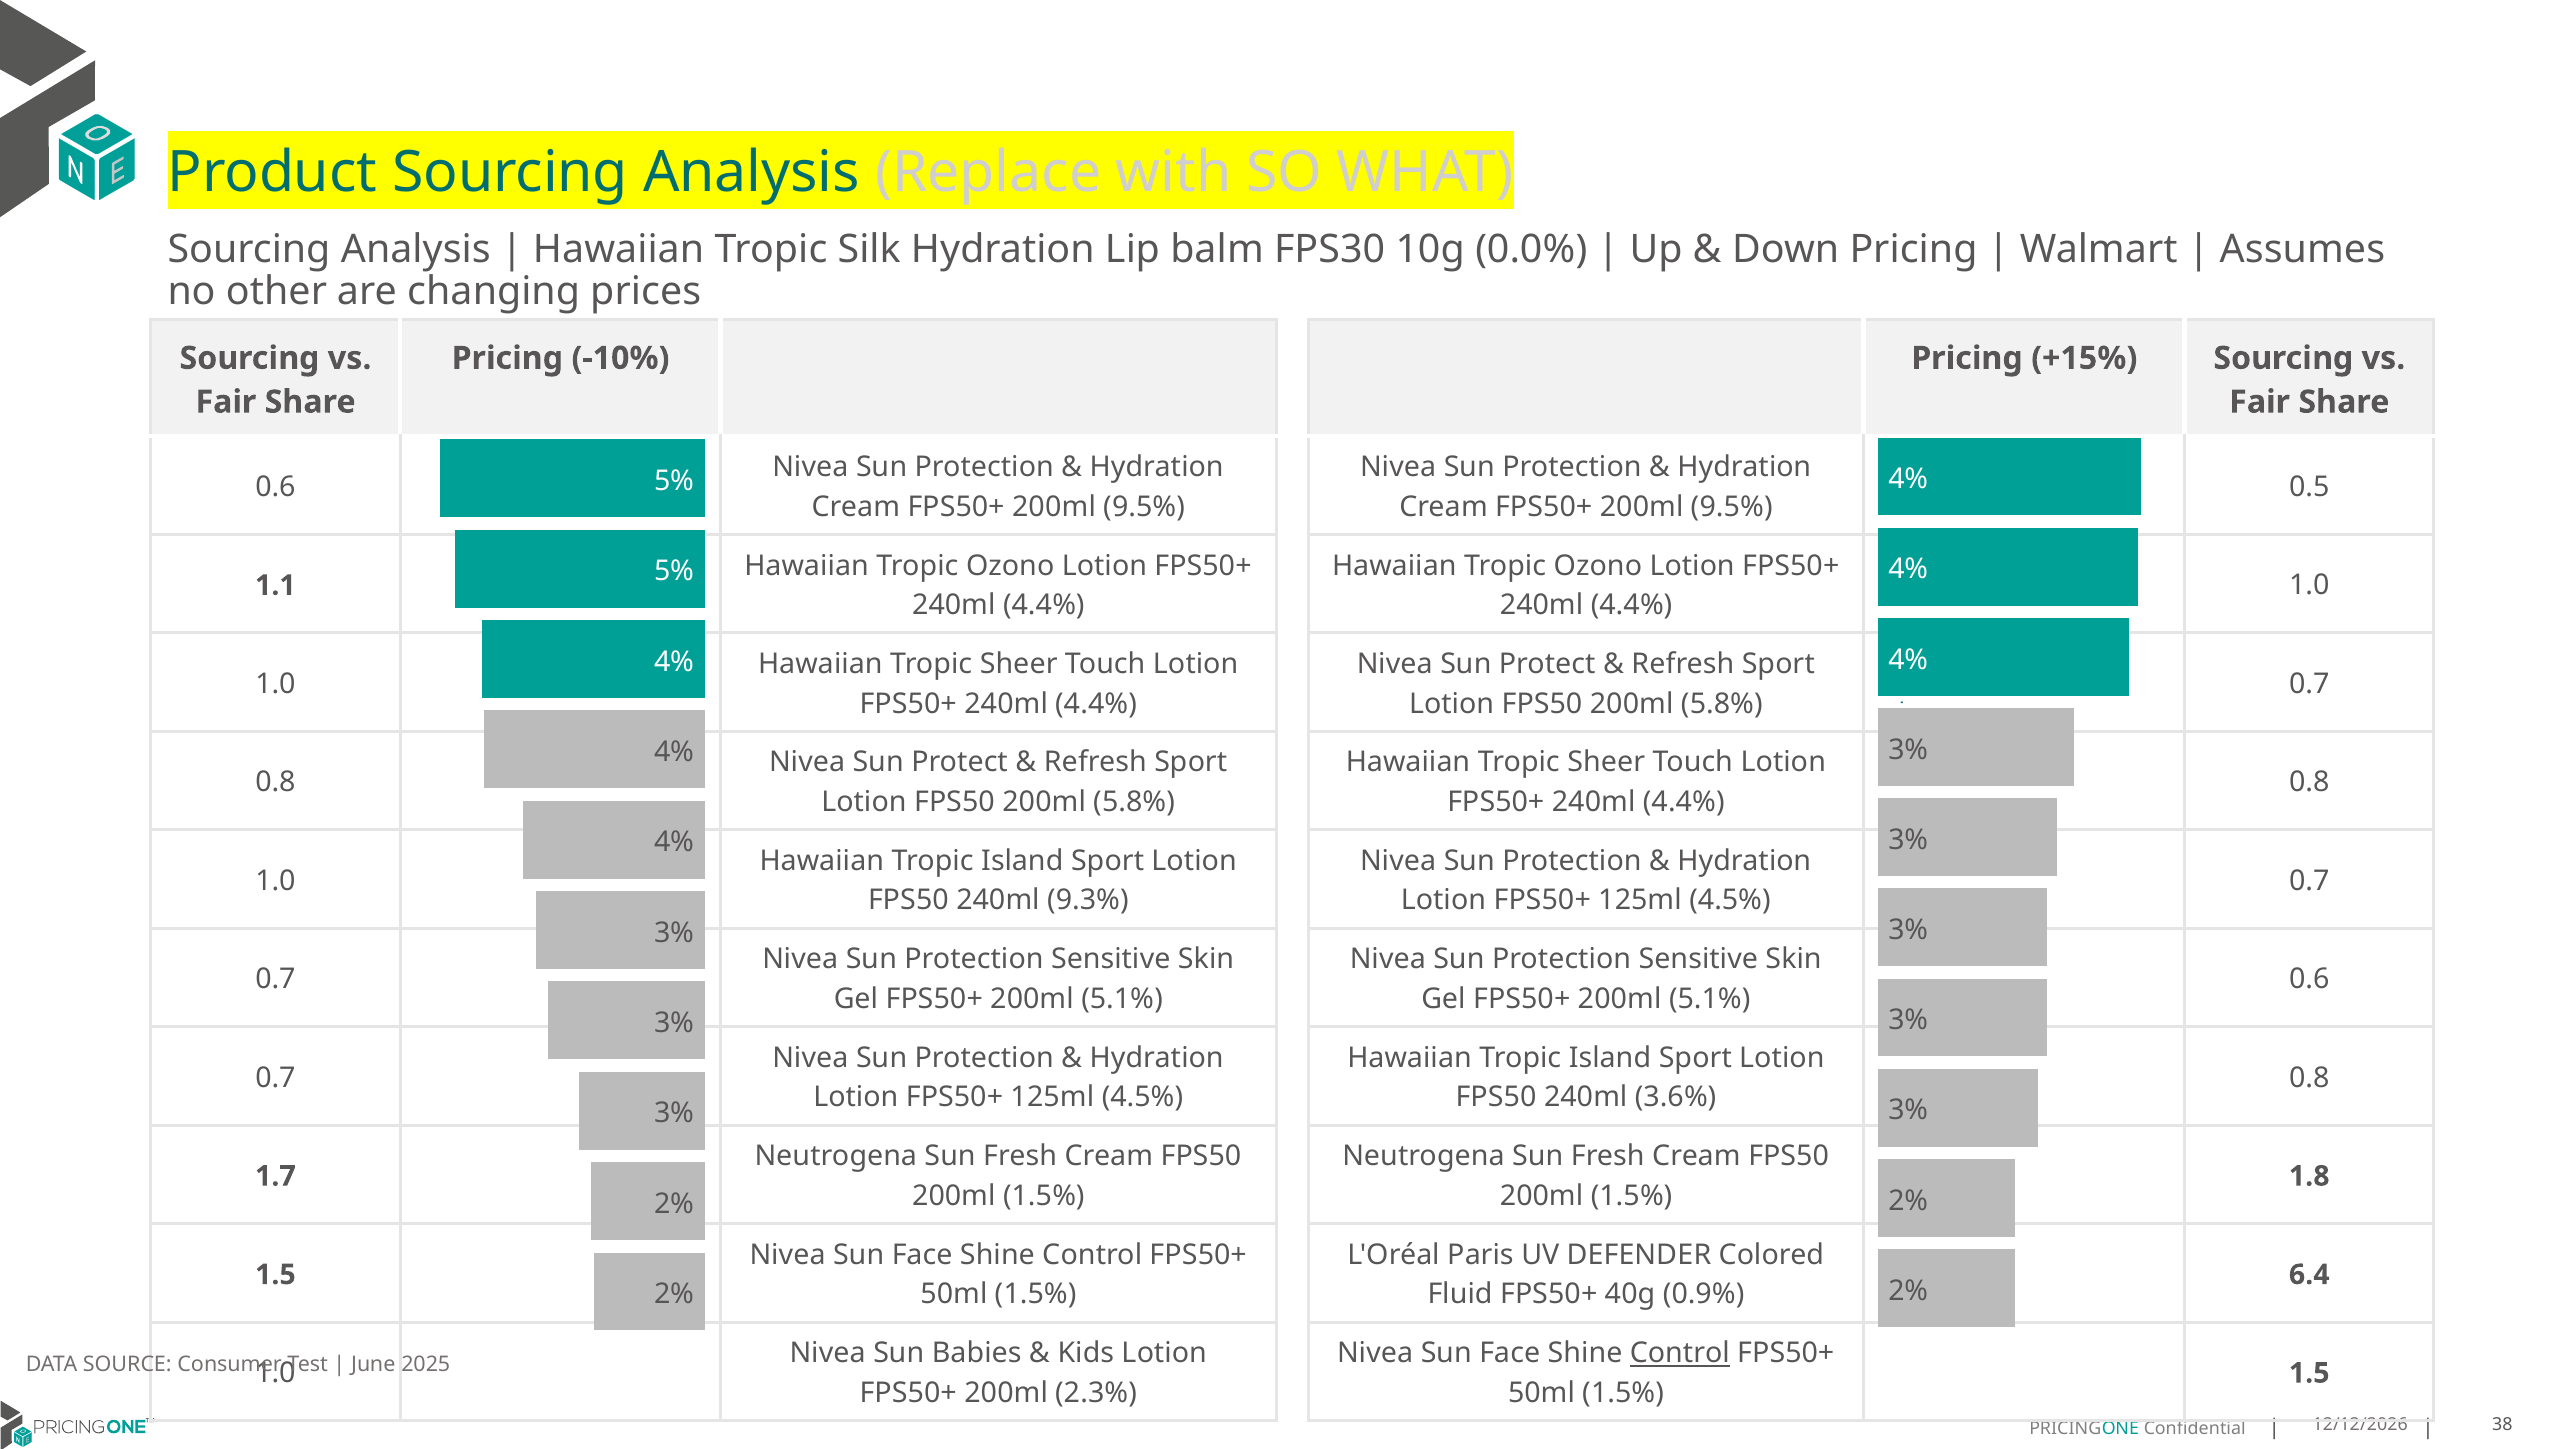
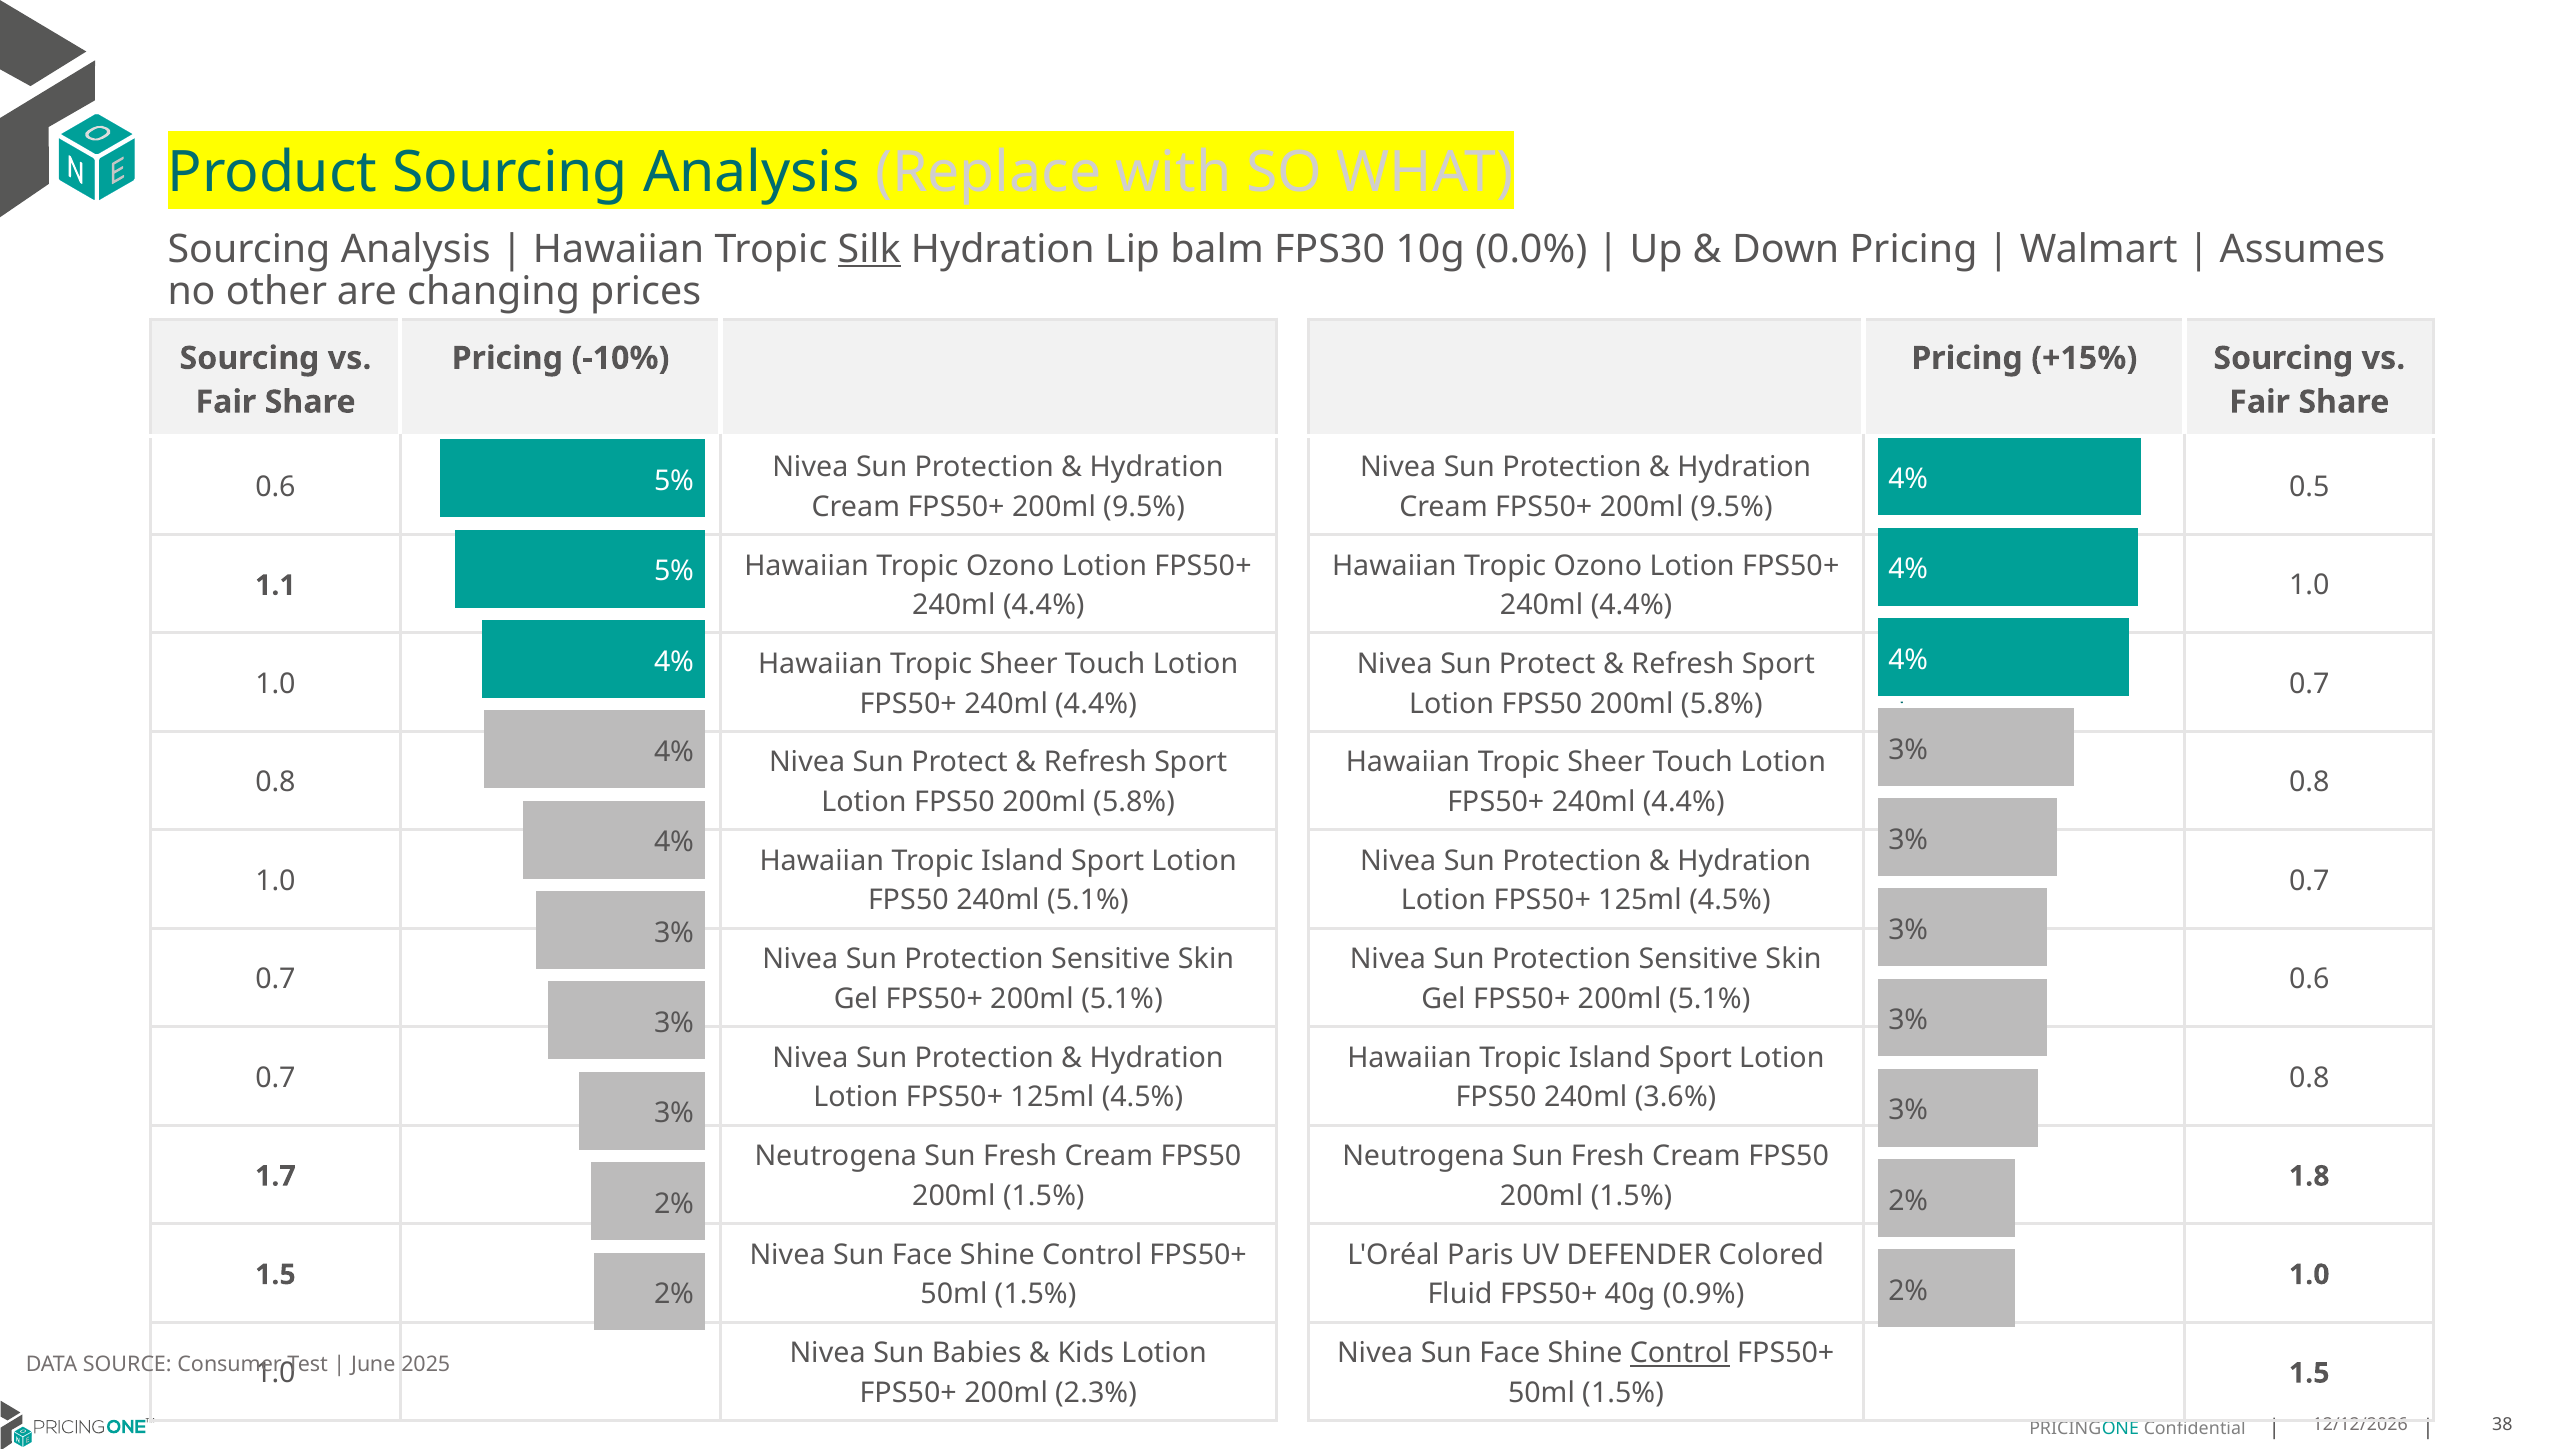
Silk underline: none -> present
240ml 9.3%: 9.3% -> 5.1%
6.4 at (2309, 1275): 6.4 -> 1.0
